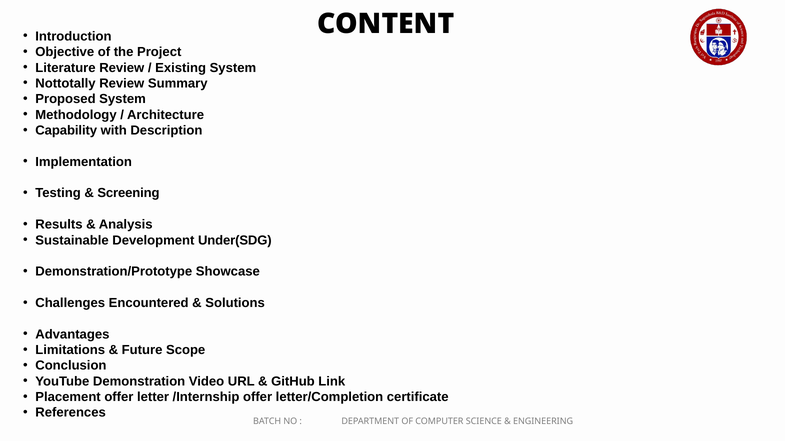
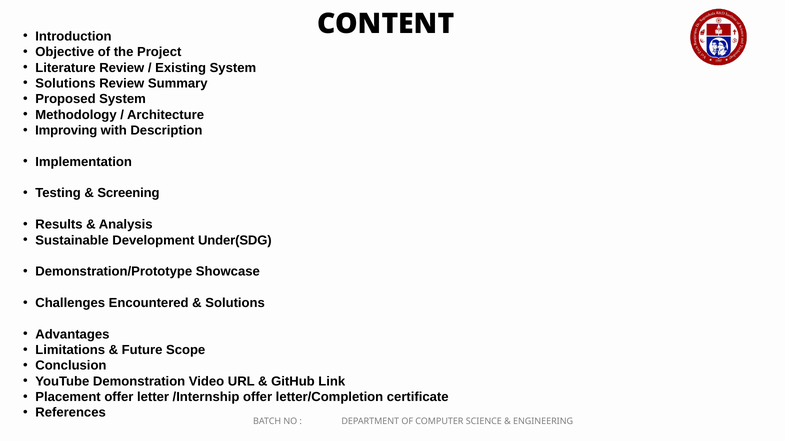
Nottotally at (65, 83): Nottotally -> Solutions
Capability: Capability -> Improving
